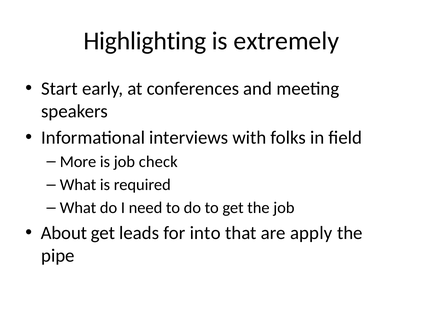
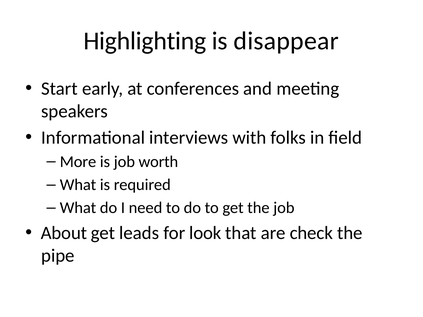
extremely: extremely -> disappear
check: check -> worth
into: into -> look
apply: apply -> check
